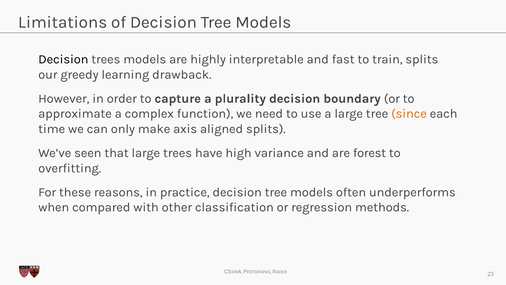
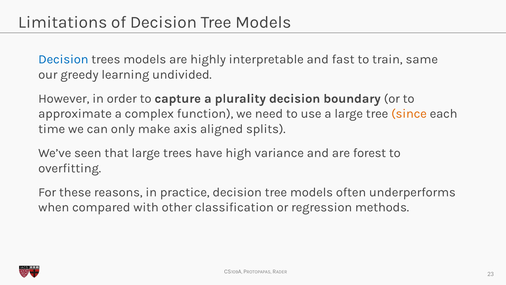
Decision at (63, 59) colour: black -> blue
train splits: splits -> same
drawback: drawback -> undivided
